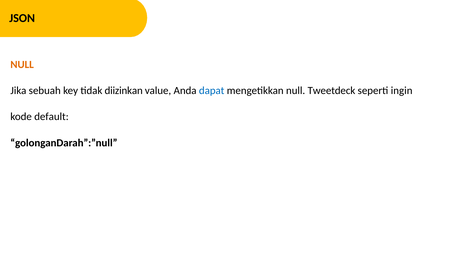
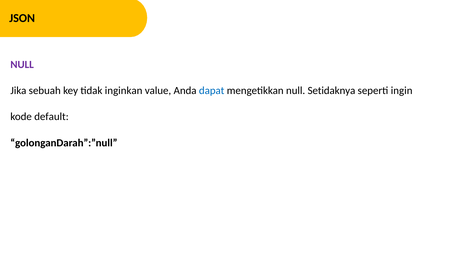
NULL at (22, 65) colour: orange -> purple
diizinkan: diizinkan -> inginkan
Tweetdeck: Tweetdeck -> Setidaknya
